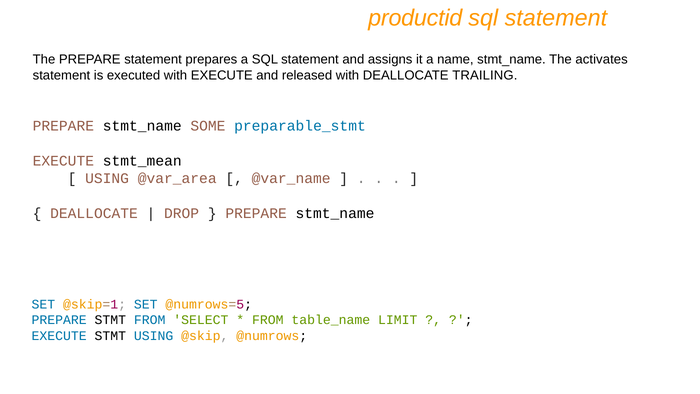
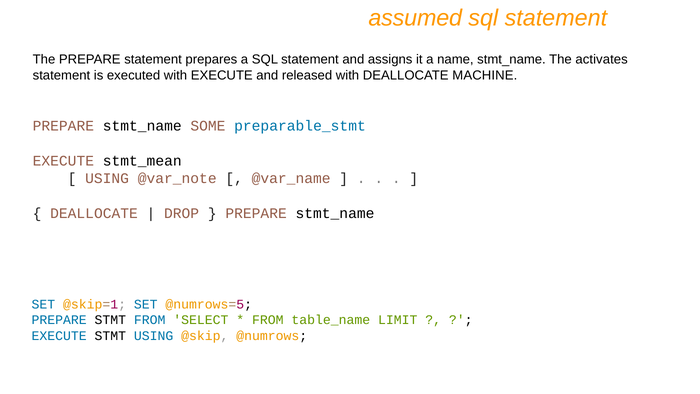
productid: productid -> assumed
TRAILING: TRAILING -> MACHINE
@var_area: @var_area -> @var_note
